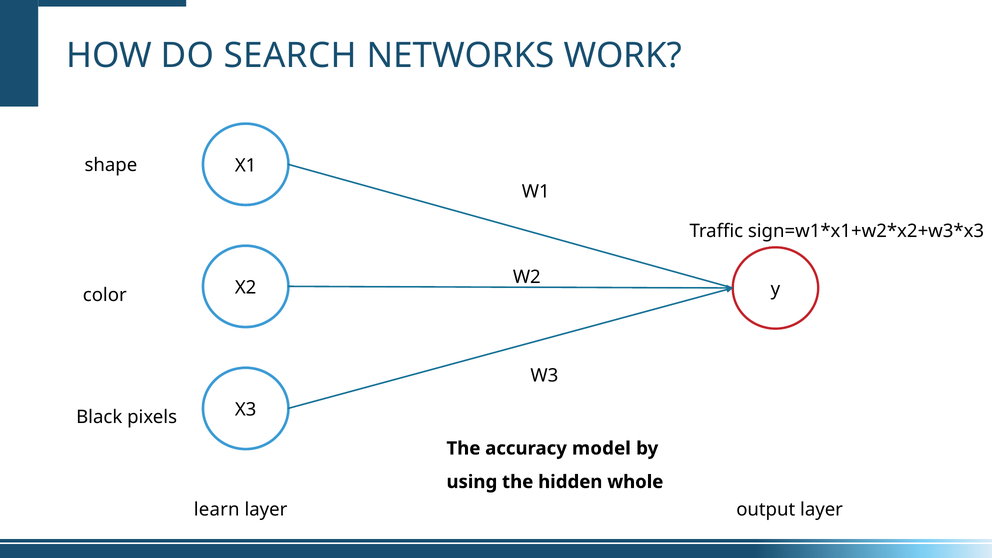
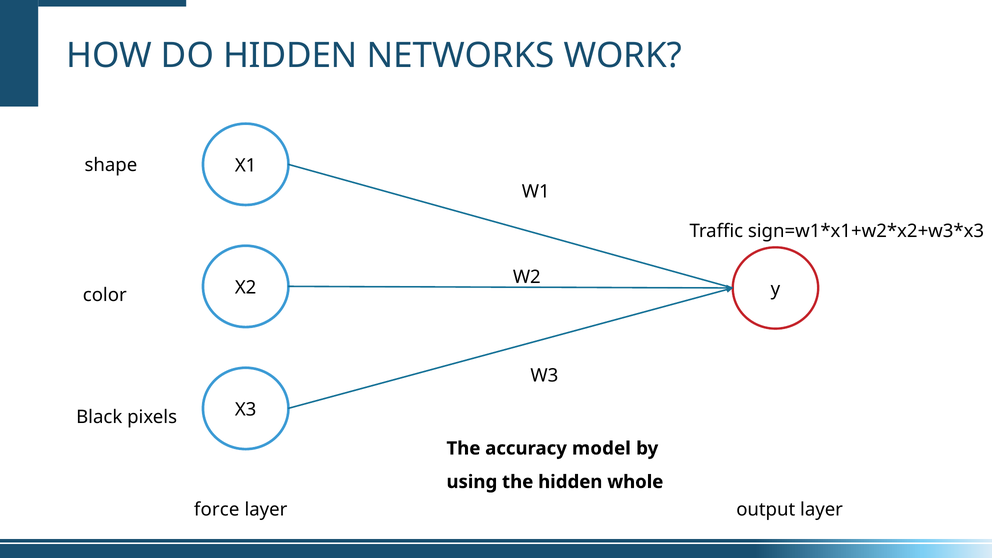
DO SEARCH: SEARCH -> HIDDEN
learn: learn -> force
